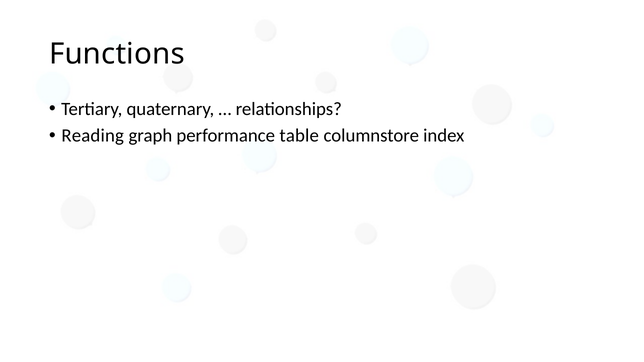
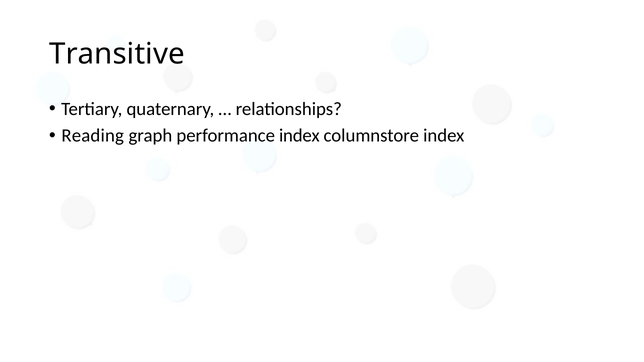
Functions: Functions -> Transitive
performance table: table -> index
